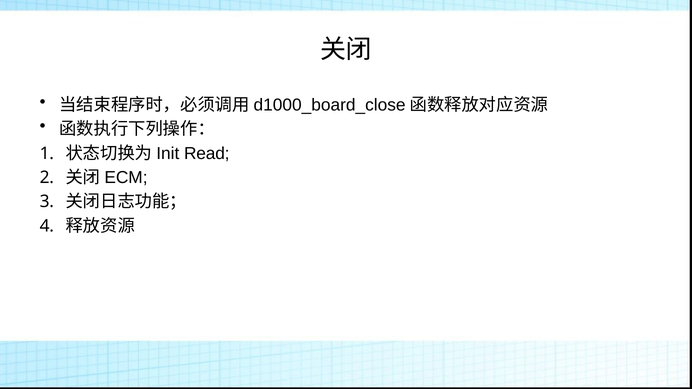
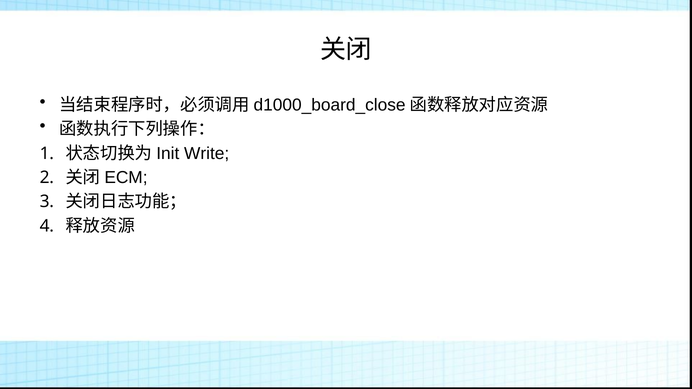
Read: Read -> Write
